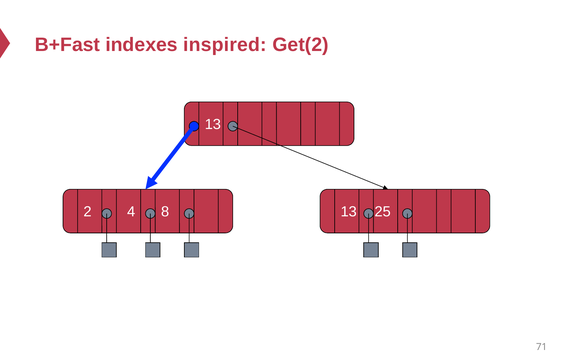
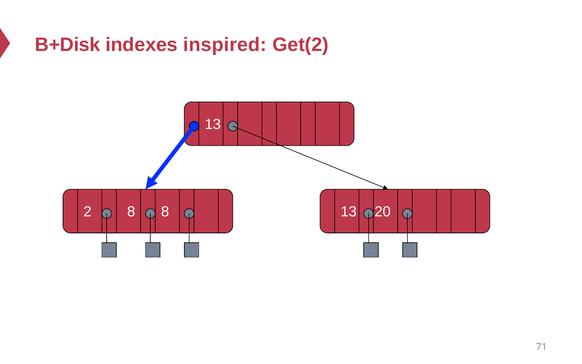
B+Fast: B+Fast -> B+Disk
2 4: 4 -> 8
25: 25 -> 20
